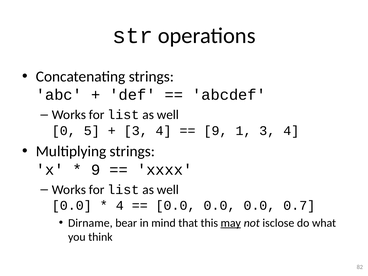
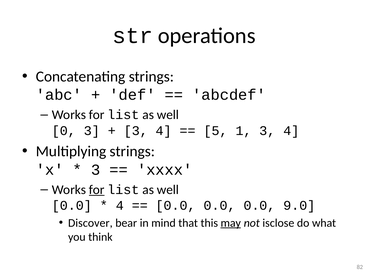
0 5: 5 -> 3
9 at (216, 131): 9 -> 5
9 at (96, 170): 9 -> 3
for at (97, 190) underline: none -> present
0.7: 0.7 -> 9.0
Dirname: Dirname -> Discover
